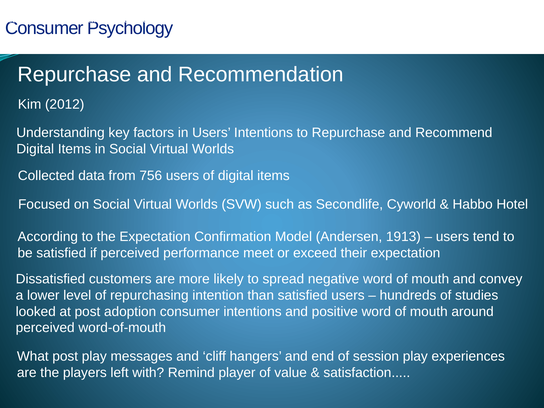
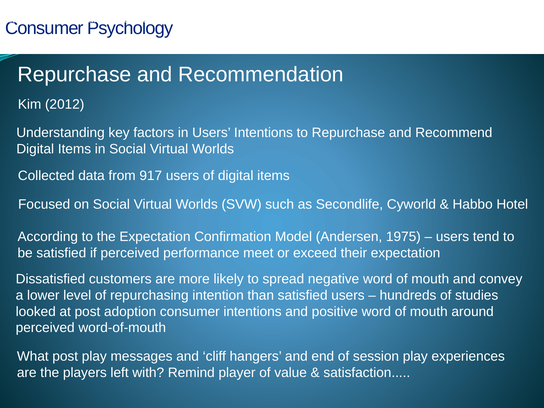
756: 756 -> 917
1913: 1913 -> 1975
